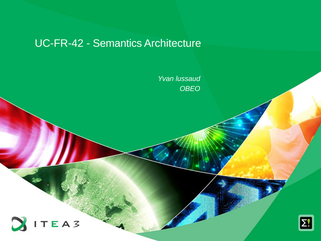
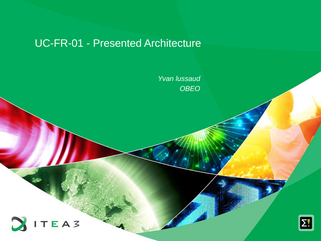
UC-FR-42: UC-FR-42 -> UC-FR-01
Semantics: Semantics -> Presented
